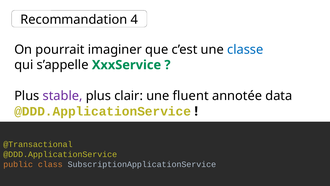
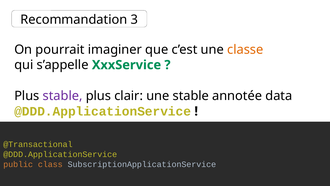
4: 4 -> 3
classe colour: blue -> orange
une fluent: fluent -> stable
